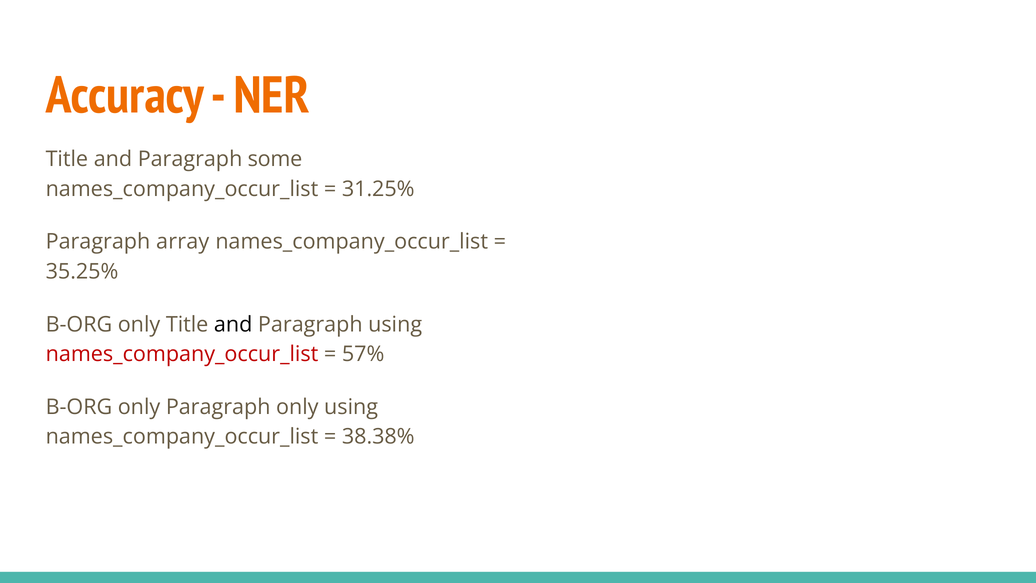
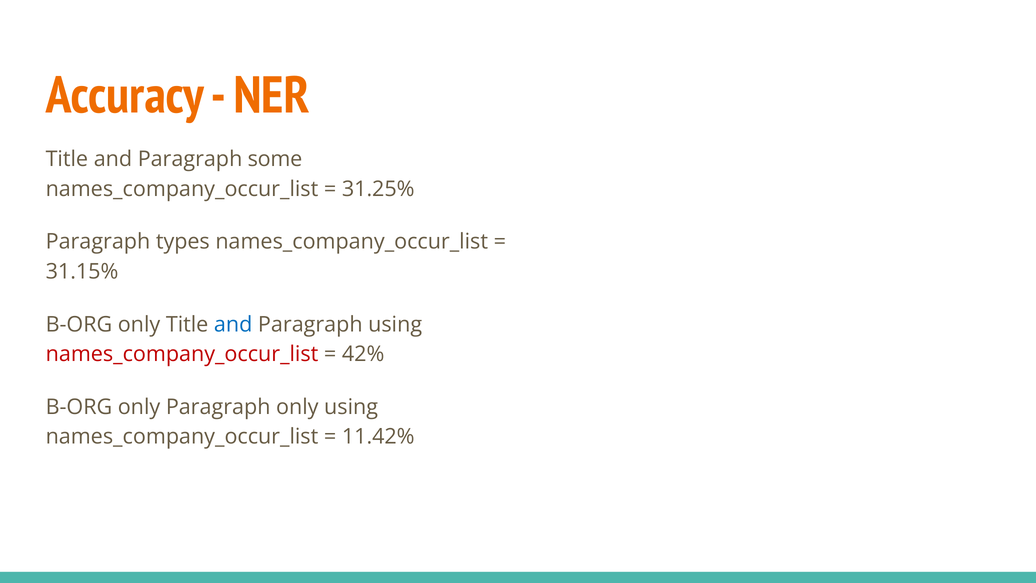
array: array -> types
35.25%: 35.25% -> 31.15%
and at (233, 324) colour: black -> blue
57%: 57% -> 42%
38.38%: 38.38% -> 11.42%
